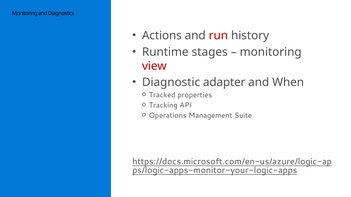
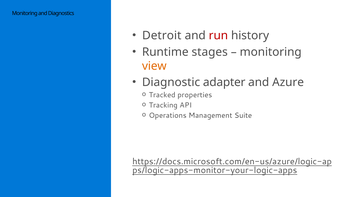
Actions: Actions -> Detroit
view colour: red -> orange
When: When -> Azure
